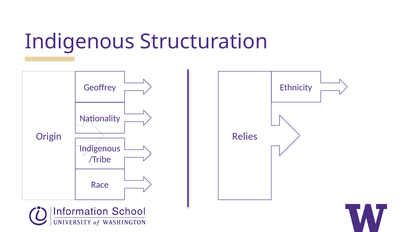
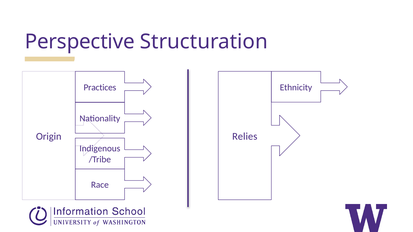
Indigenous at (80, 42): Indigenous -> Perspective
Geoffrey: Geoffrey -> Practices
